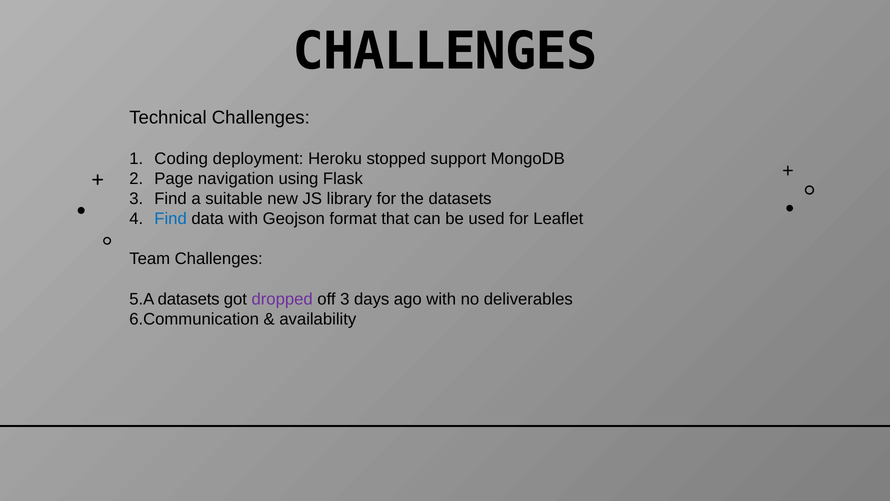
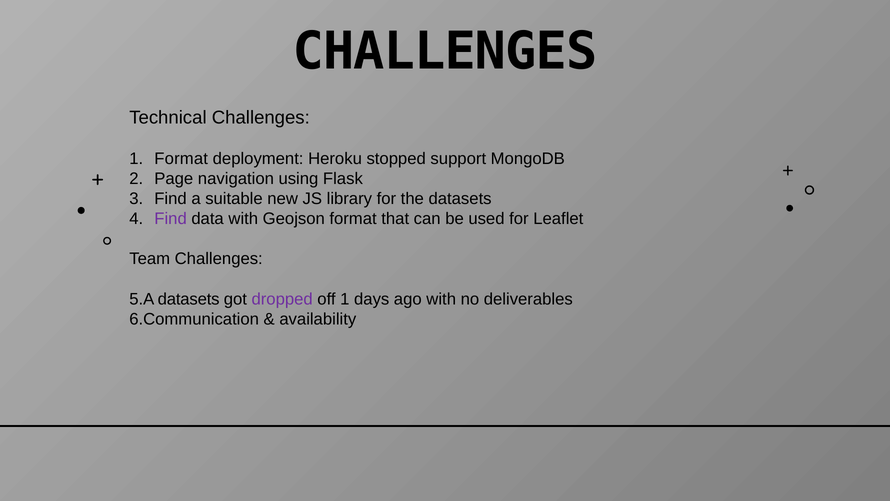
Coding at (181, 159): Coding -> Format
Find at (171, 219) colour: blue -> purple
off 3: 3 -> 1
